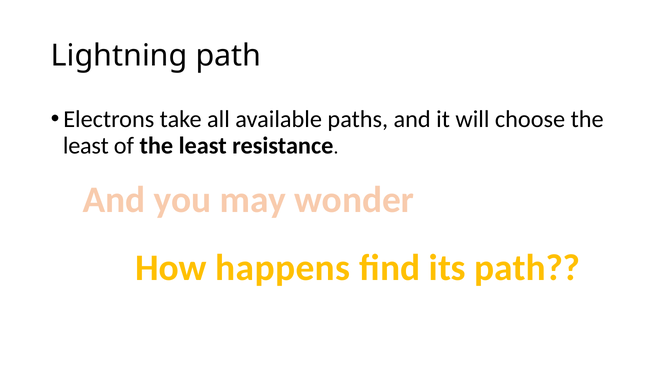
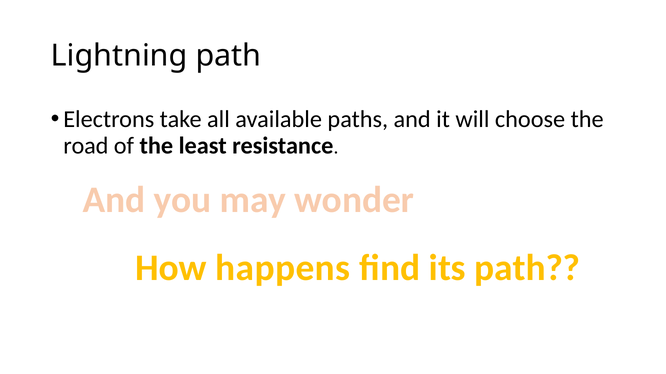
least at (86, 146): least -> road
